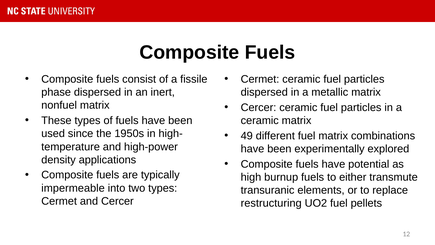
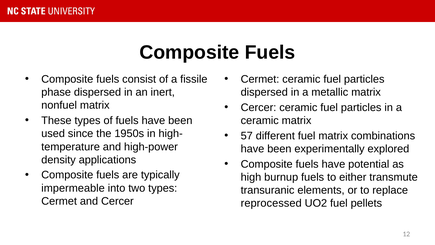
49: 49 -> 57
restructuring: restructuring -> reprocessed
